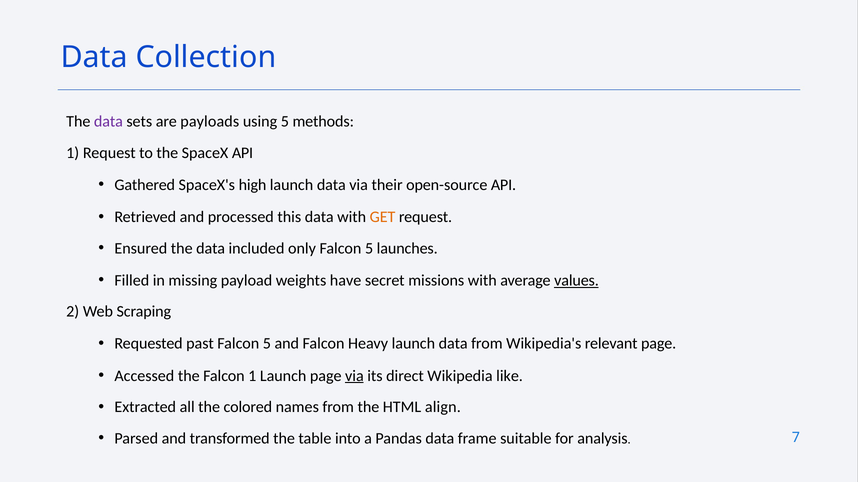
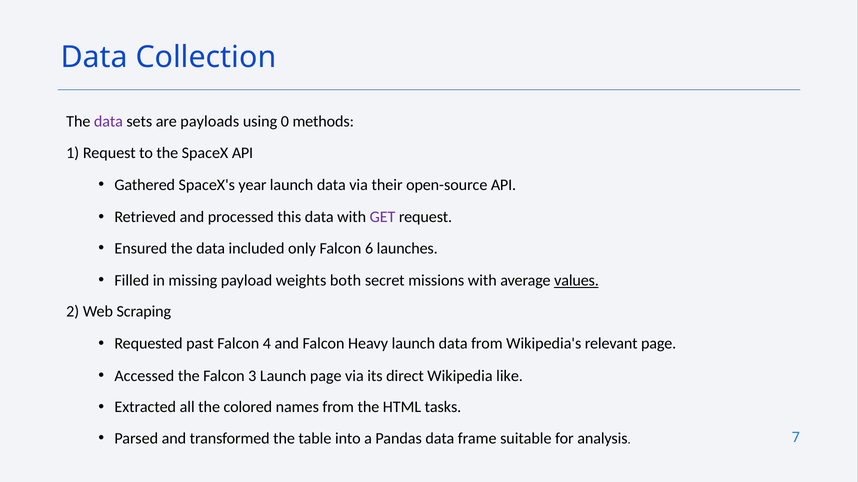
using 5: 5 -> 0
high: high -> year
GET colour: orange -> purple
only Falcon 5: 5 -> 6
have: have -> both
past Falcon 5: 5 -> 4
1: 1 -> 3
via at (354, 376) underline: present -> none
align: align -> tasks
